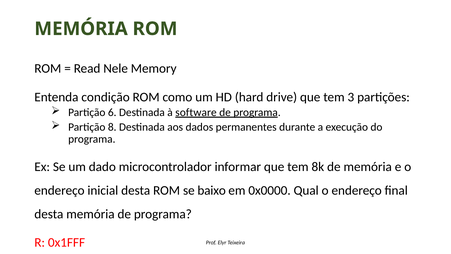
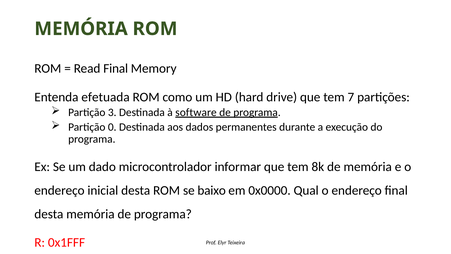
Read Nele: Nele -> Final
condição: condição -> efetuada
3: 3 -> 7
6: 6 -> 3
8: 8 -> 0
